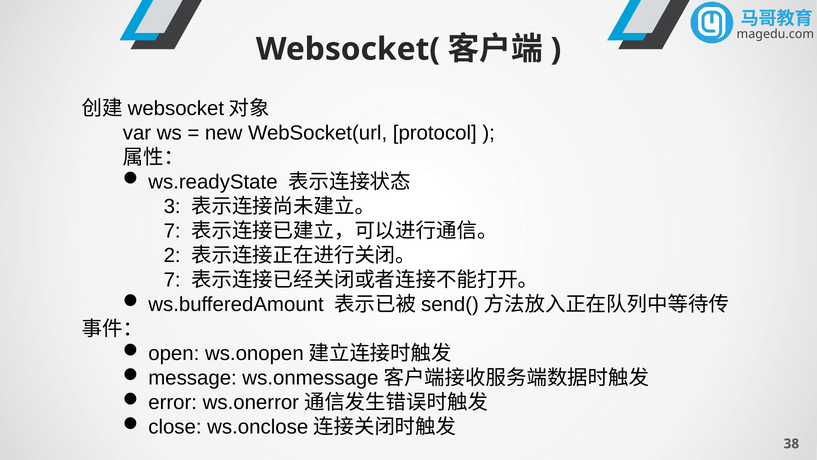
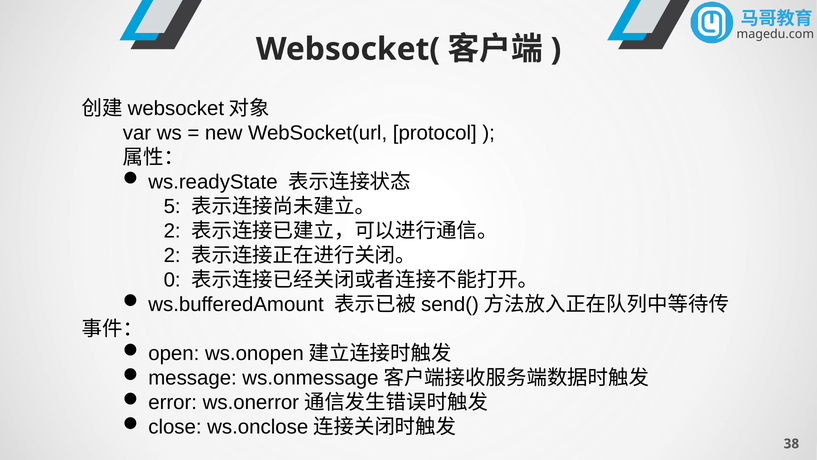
3: 3 -> 5
7 at (172, 231): 7 -> 2
7 at (172, 280): 7 -> 0
